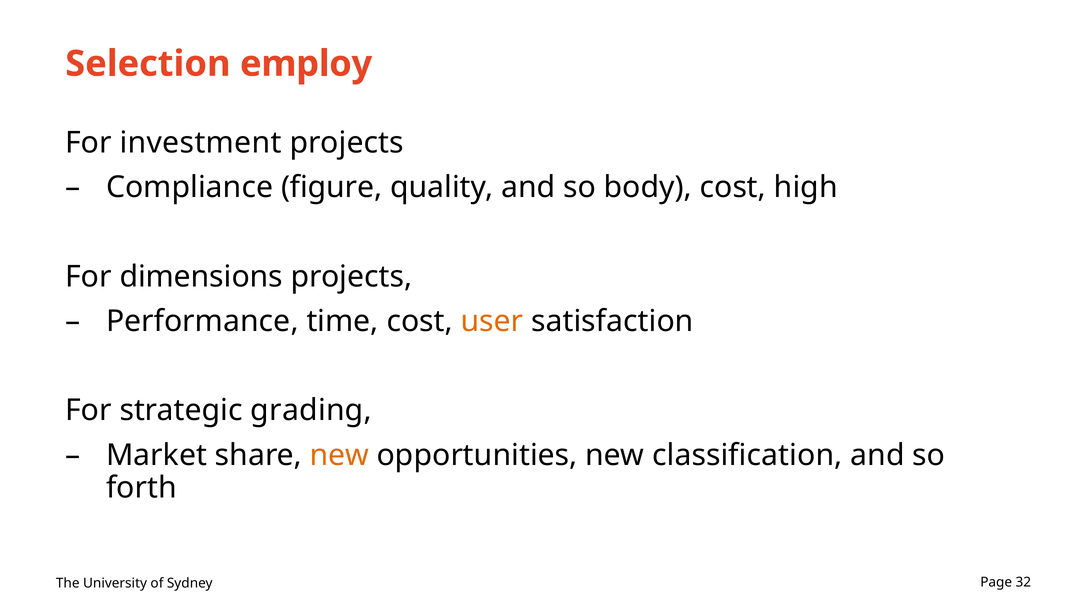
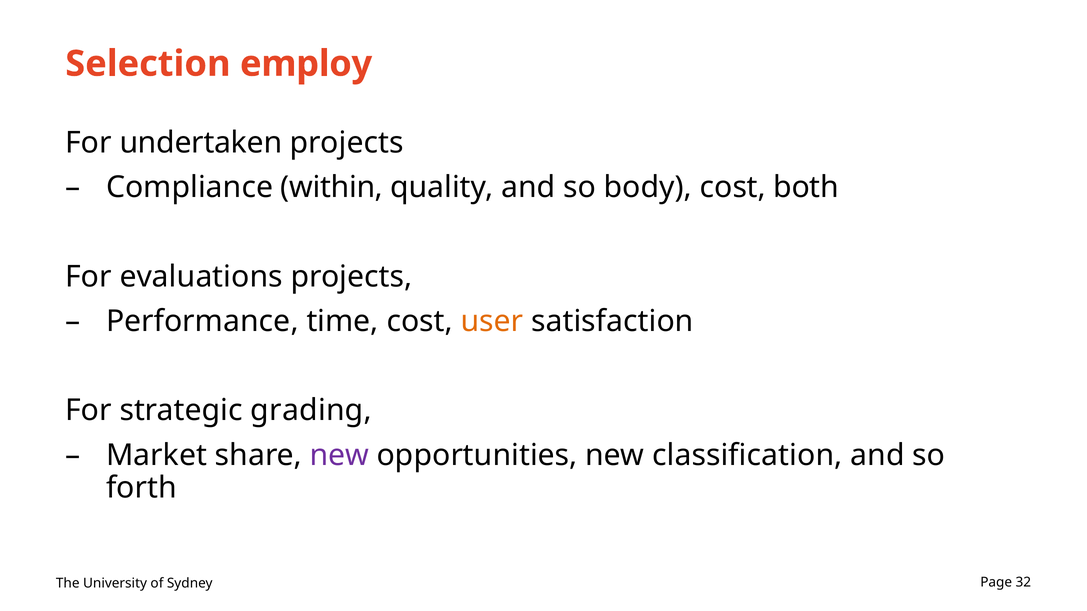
investment: investment -> undertaken
figure: figure -> within
high: high -> both
dimensions: dimensions -> evaluations
new at (339, 455) colour: orange -> purple
